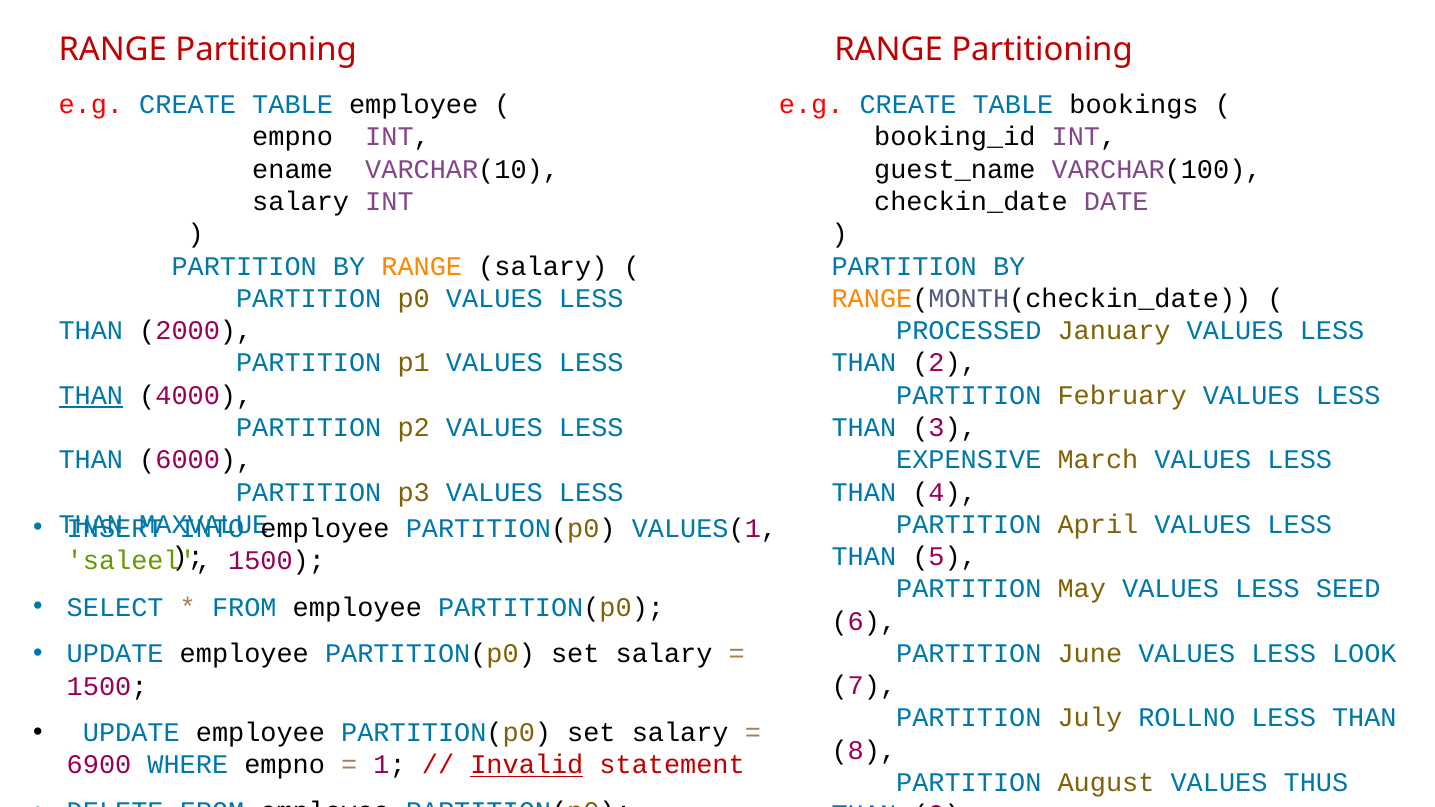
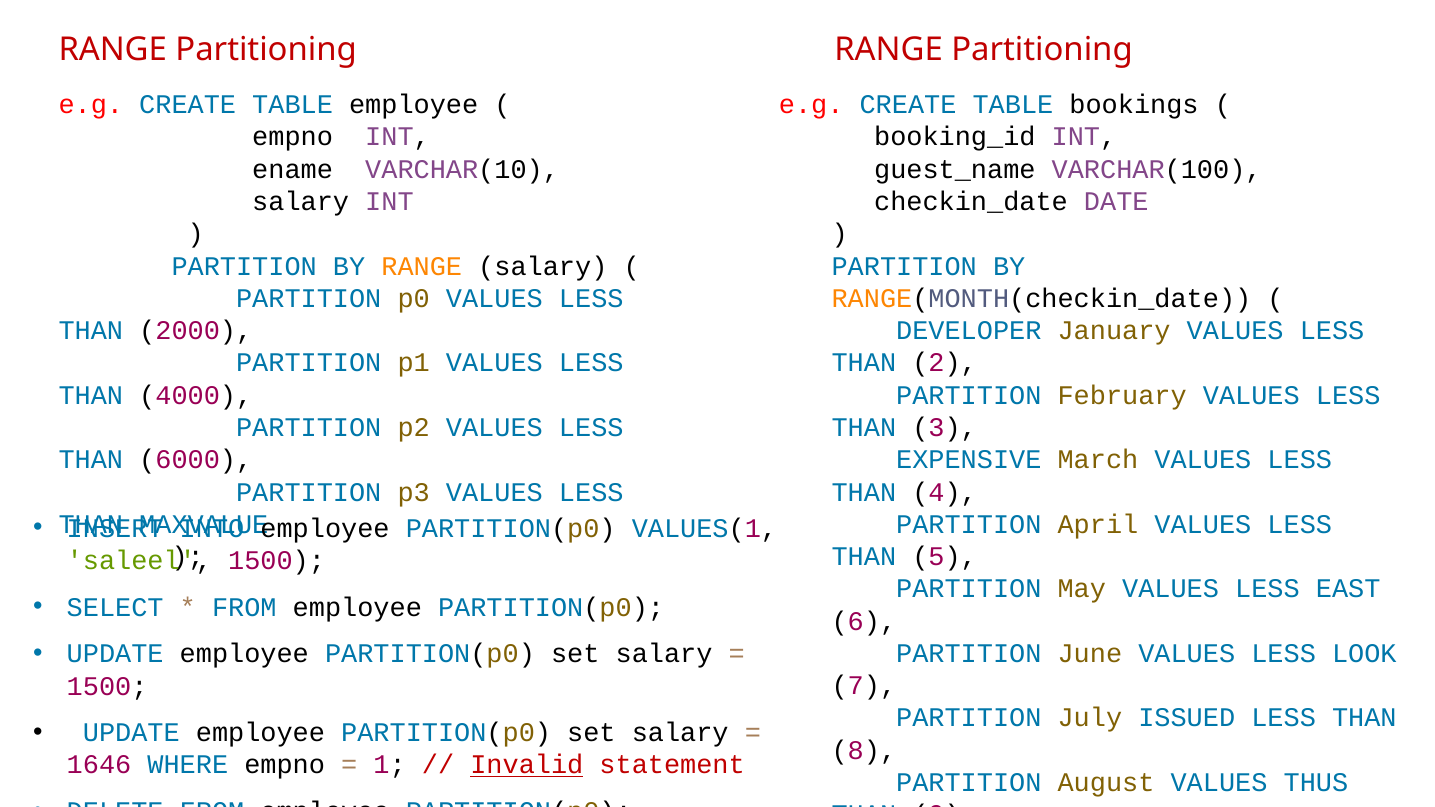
PROCESSED: PROCESSED -> DEVELOPER
THAN at (91, 395) underline: present -> none
SEED: SEED -> EAST
ROLLNO: ROLLNO -> ISSUED
6900: 6900 -> 1646
